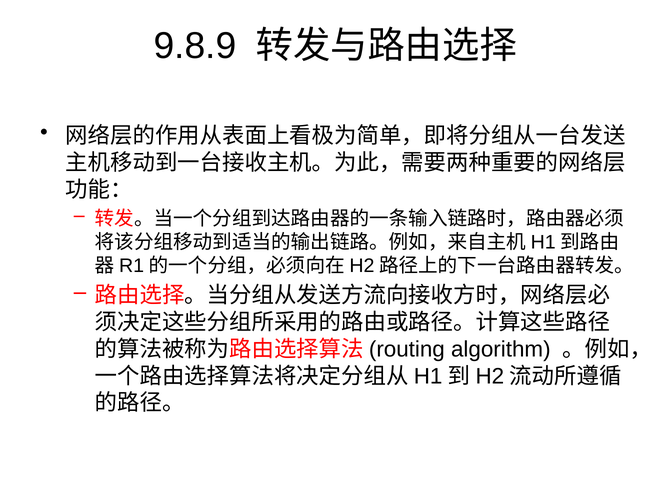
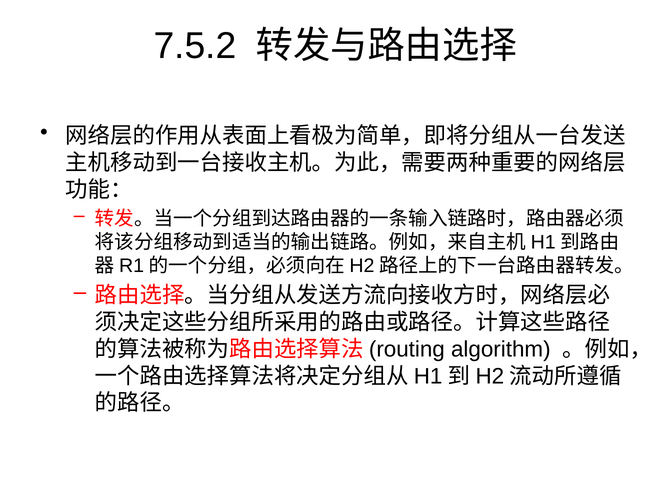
9.8.9: 9.8.9 -> 7.5.2
